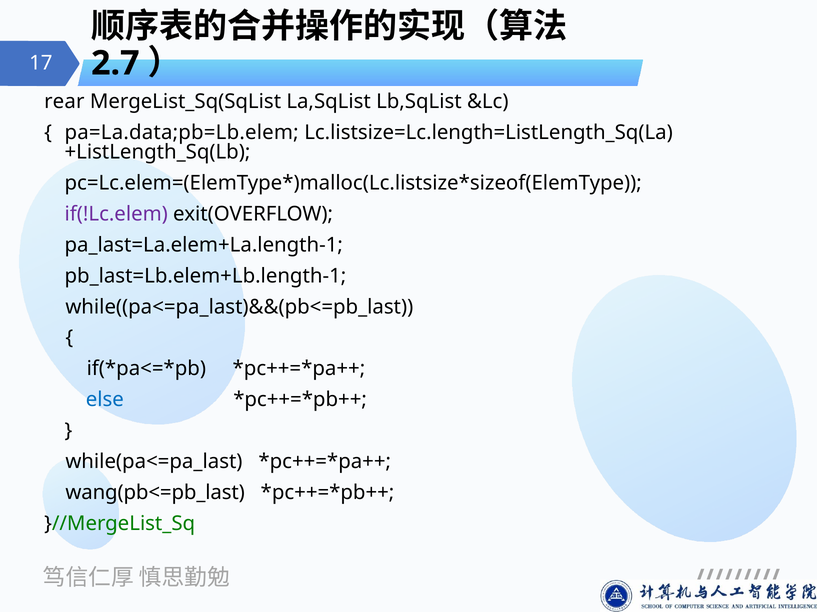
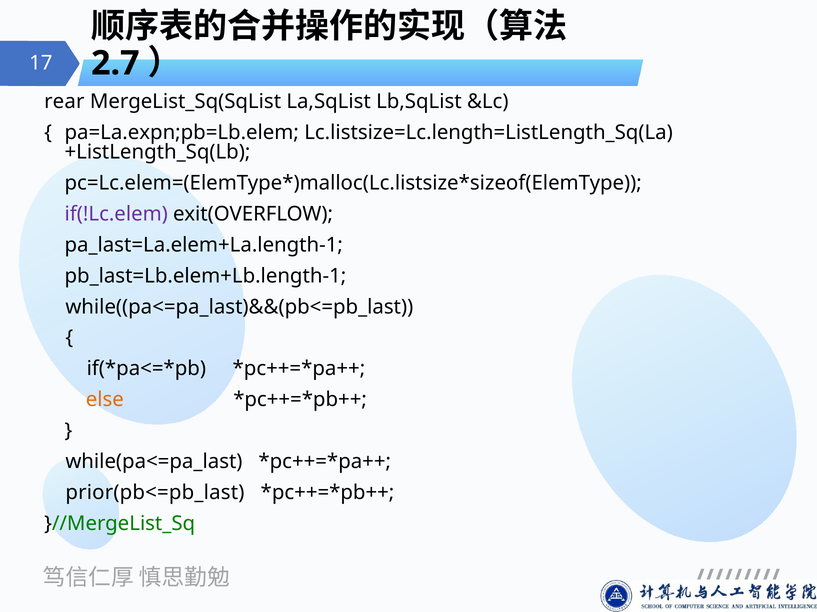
pa=La.data;pb=Lb.elem: pa=La.data;pb=Lb.elem -> pa=La.expn;pb=Lb.elem
else colour: blue -> orange
wang(pb<=pb_last: wang(pb<=pb_last -> prior(pb<=pb_last
